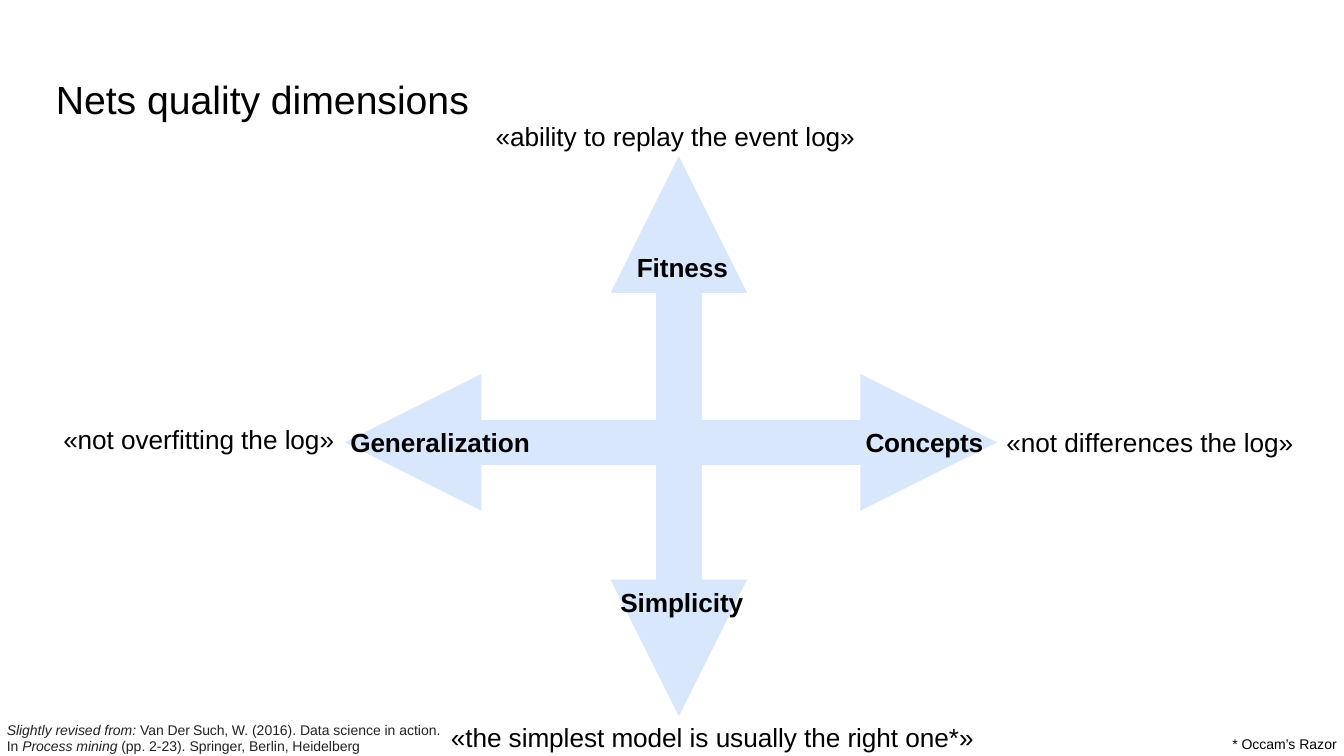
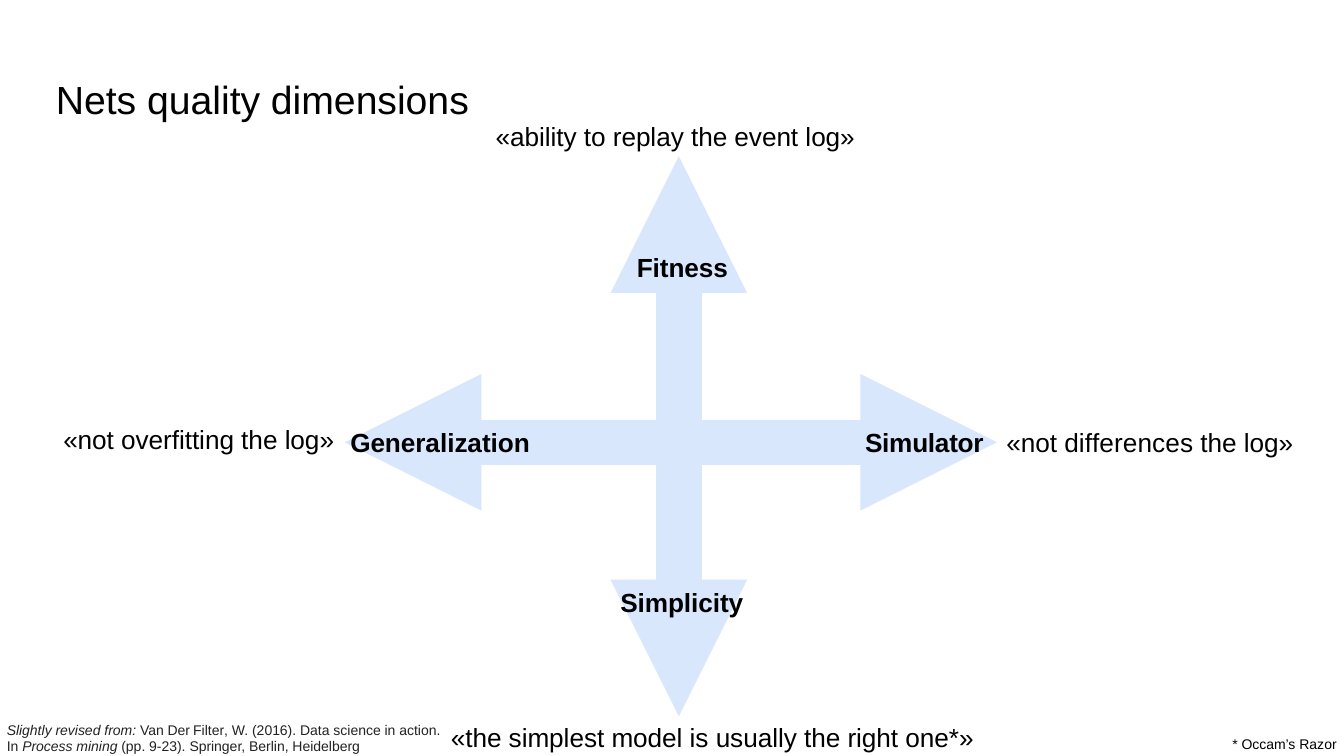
Concepts: Concepts -> Simulator
Such: Such -> Filter
2-23: 2-23 -> 9-23
